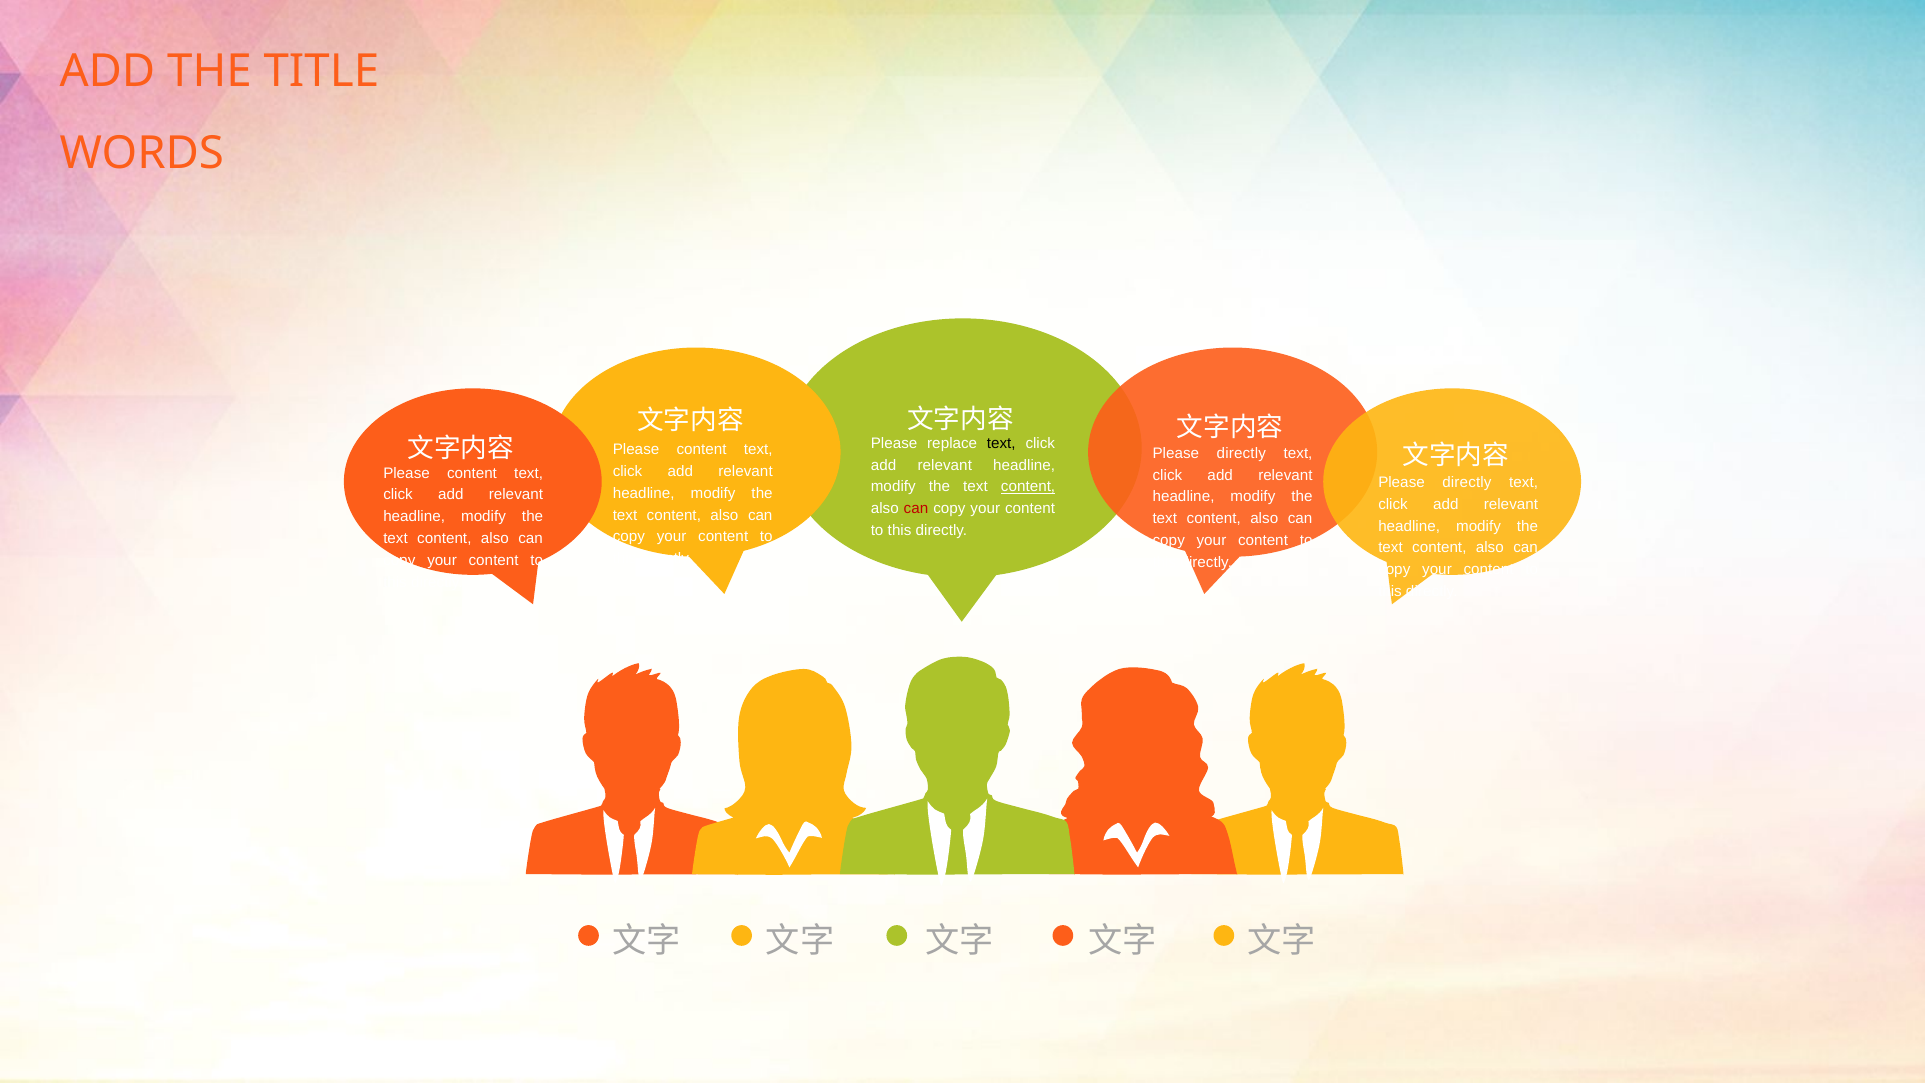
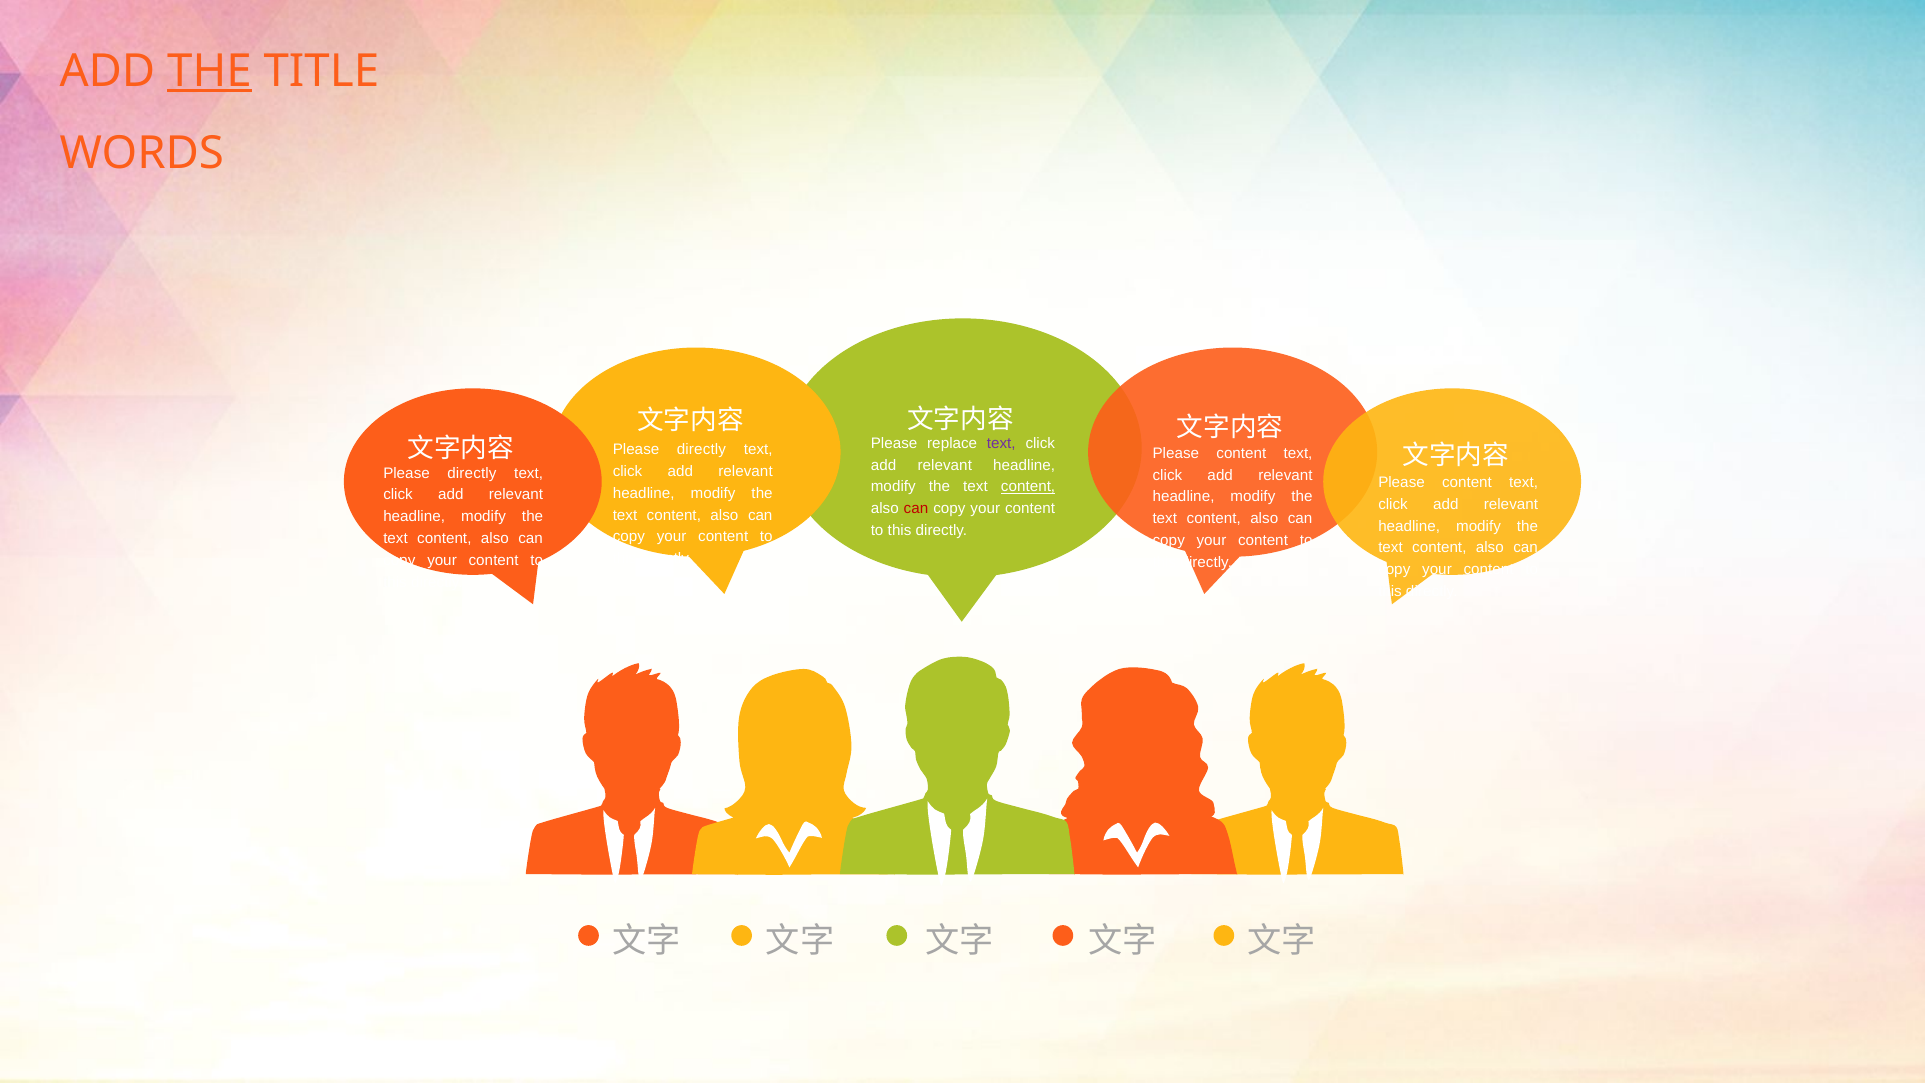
THE at (209, 71) underline: none -> present
text at (1001, 443) colour: black -> purple
content at (702, 450): content -> directly
directly at (1241, 453): directly -> content
content at (472, 473): content -> directly
directly at (1467, 482): directly -> content
